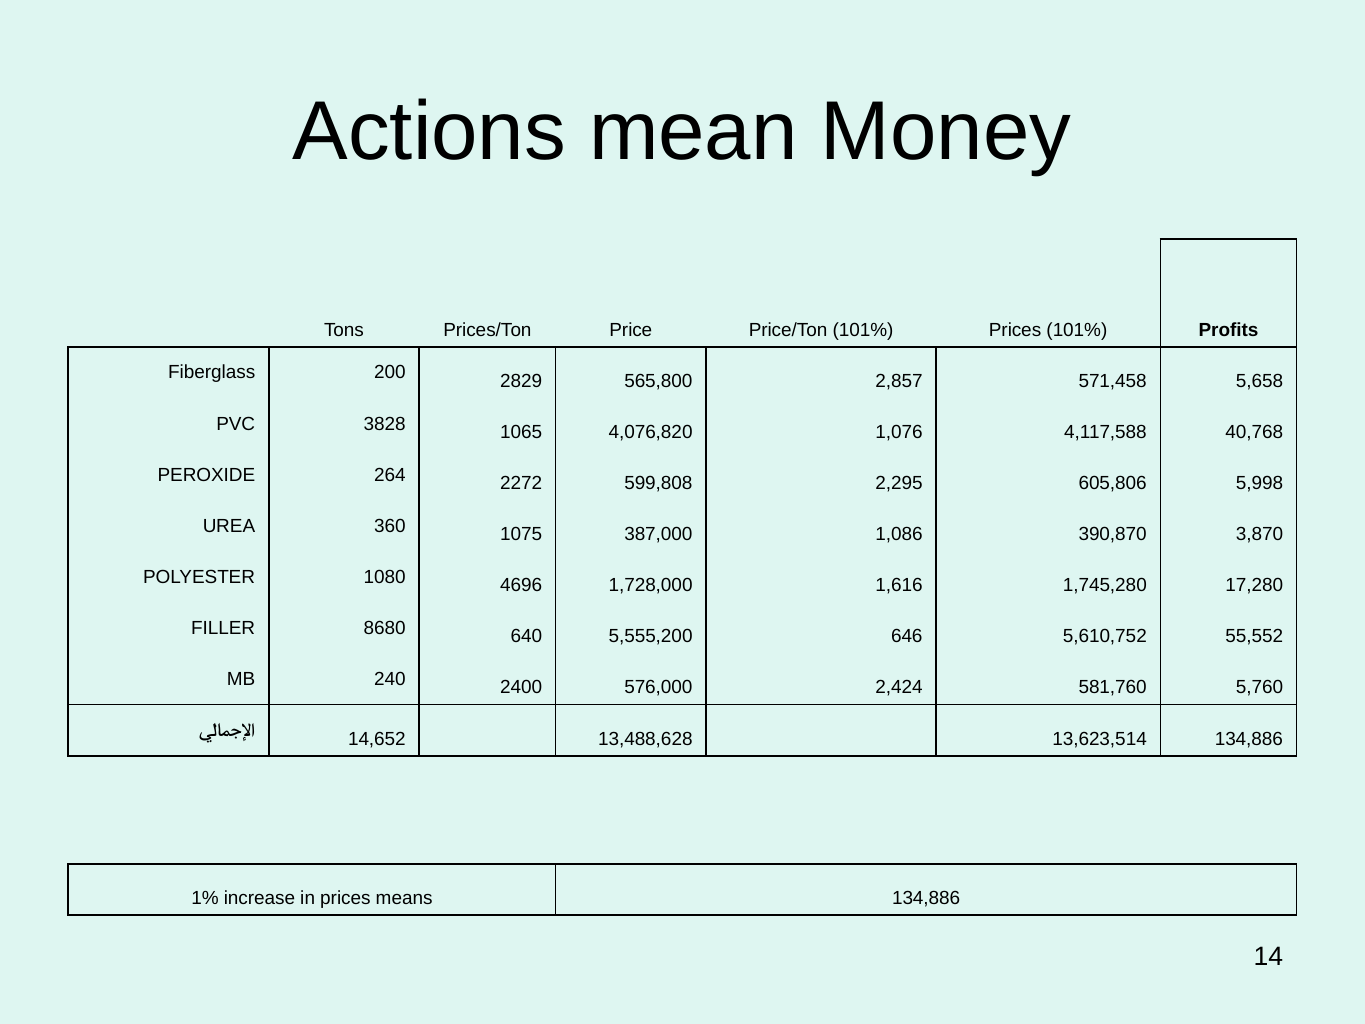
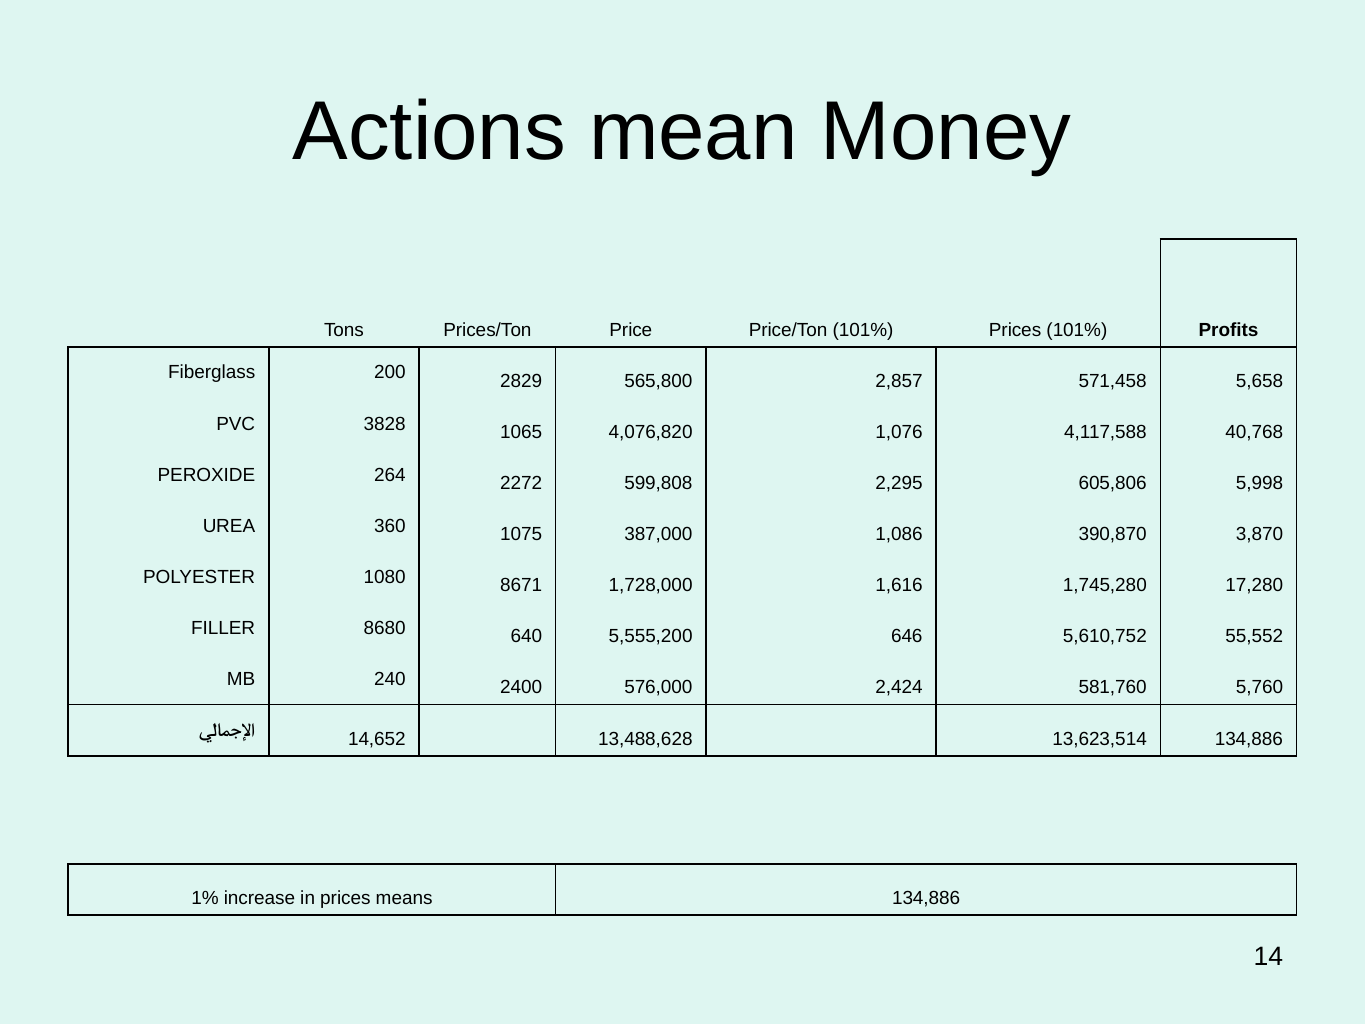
4696: 4696 -> 8671
